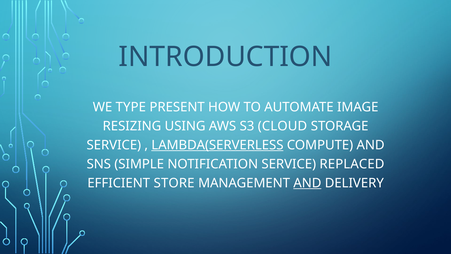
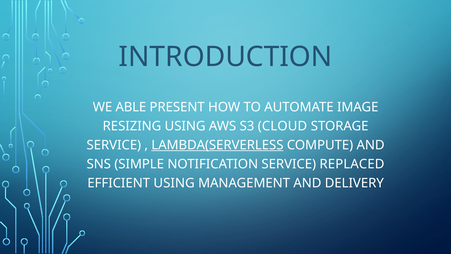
TYPE: TYPE -> ABLE
EFFICIENT STORE: STORE -> USING
AND at (307, 183) underline: present -> none
